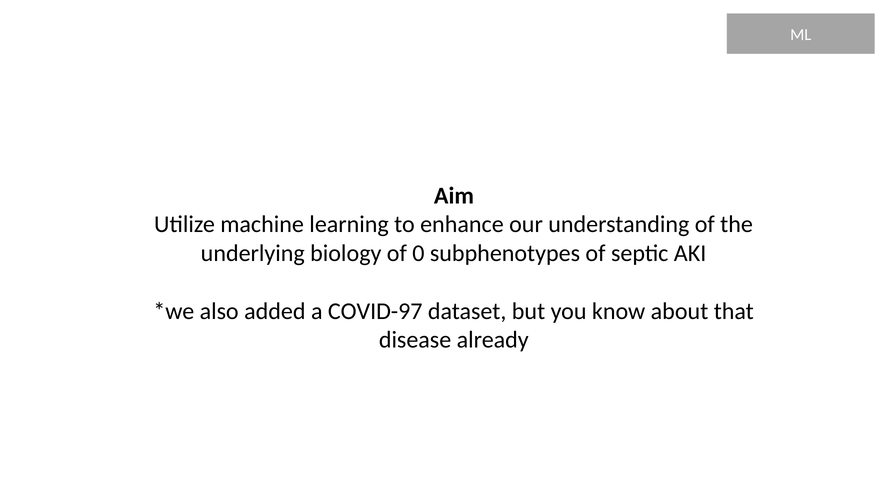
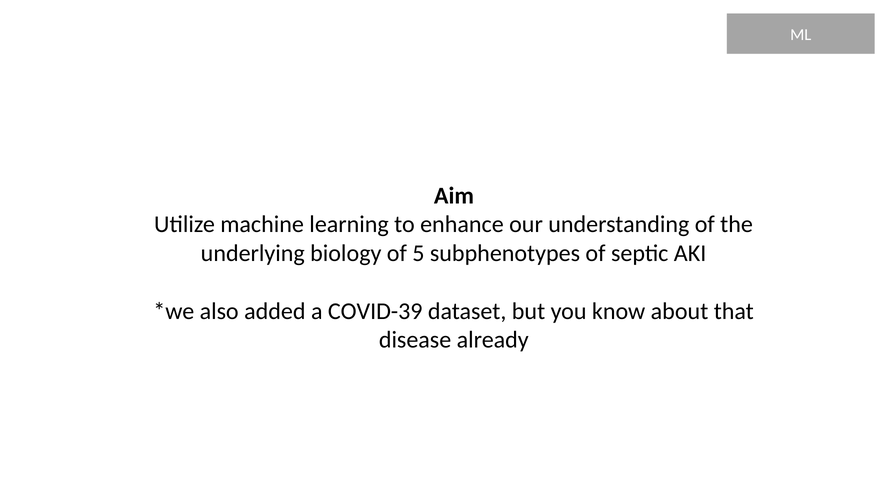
0: 0 -> 5
COVID-97: COVID-97 -> COVID-39
